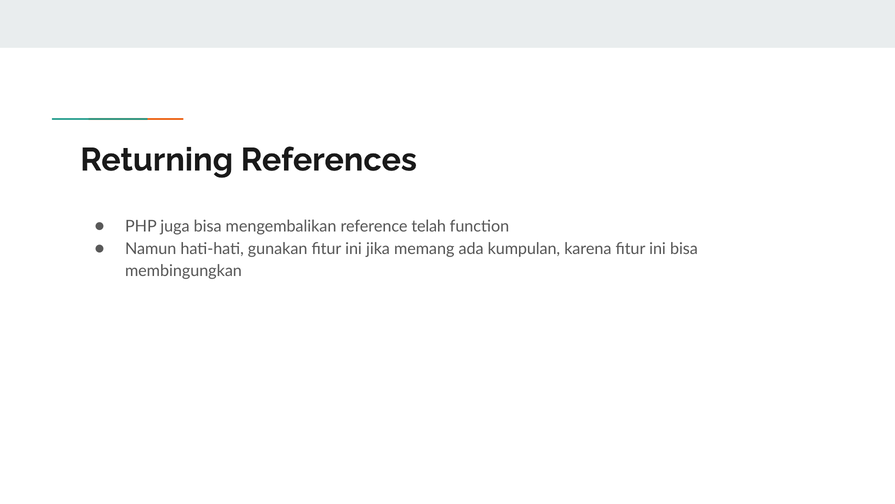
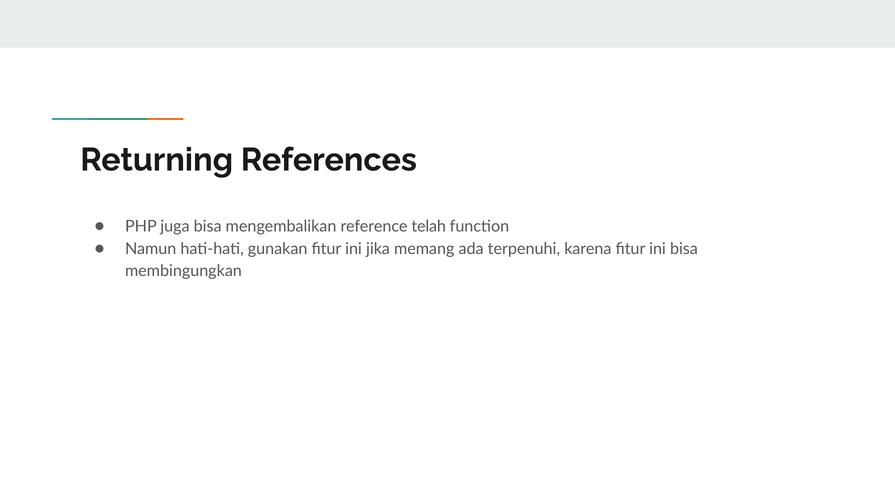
kumpulan: kumpulan -> terpenuhi
